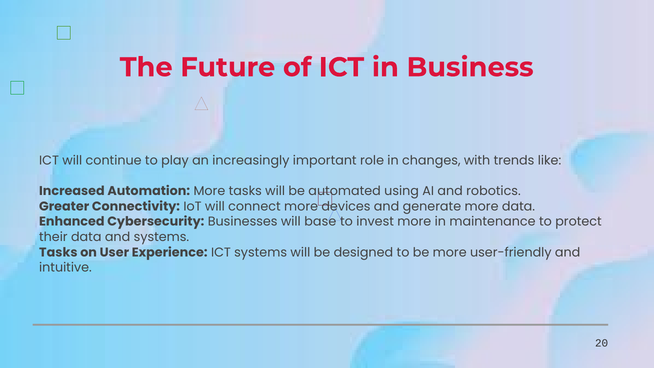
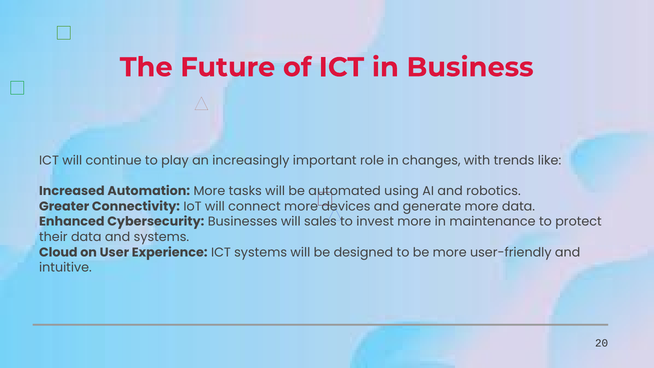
base: base -> sales
Tasks at (58, 252): Tasks -> Cloud
